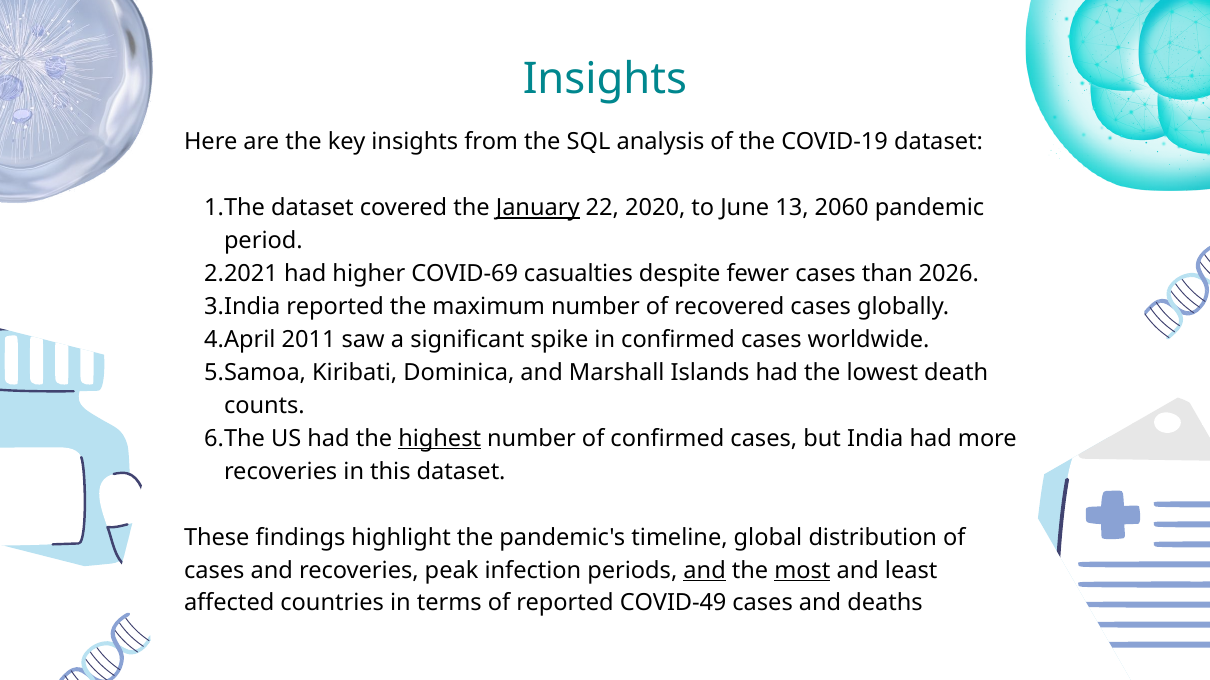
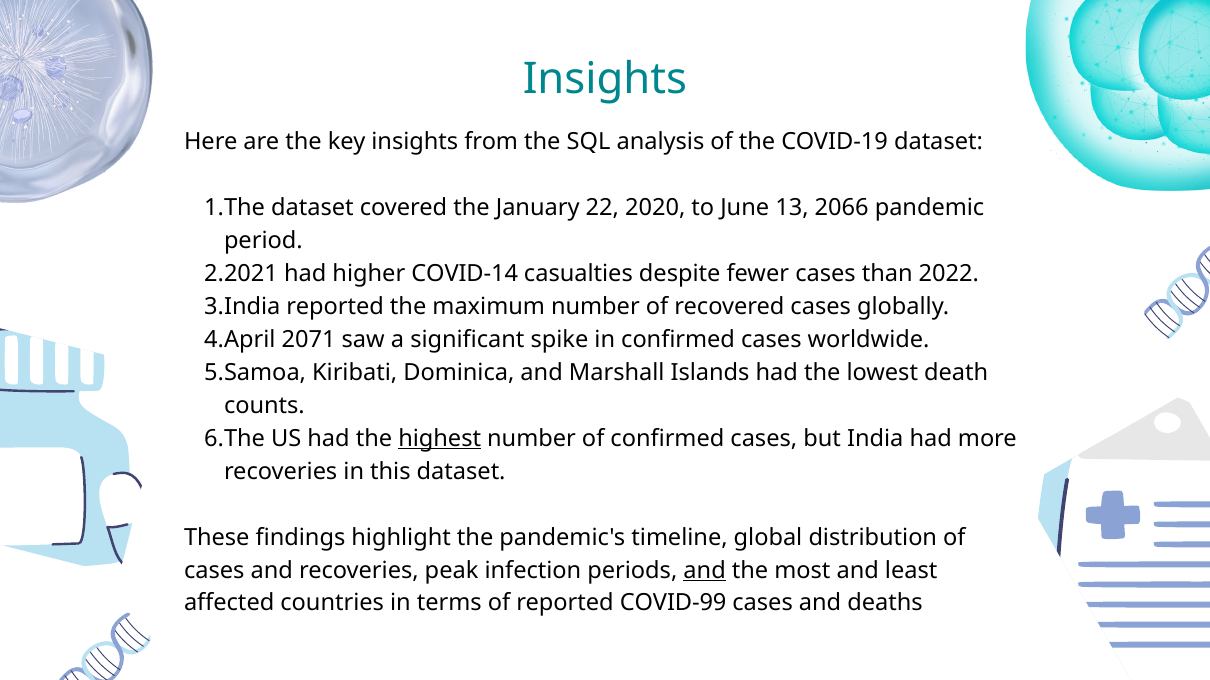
January underline: present -> none
2060: 2060 -> 2066
COVID-69: COVID-69 -> COVID-14
2026: 2026 -> 2022
2011: 2011 -> 2071
most underline: present -> none
COVID-49: COVID-49 -> COVID-99
